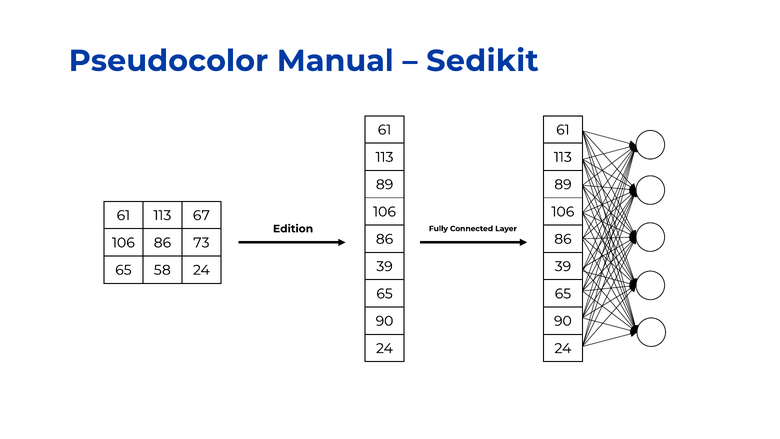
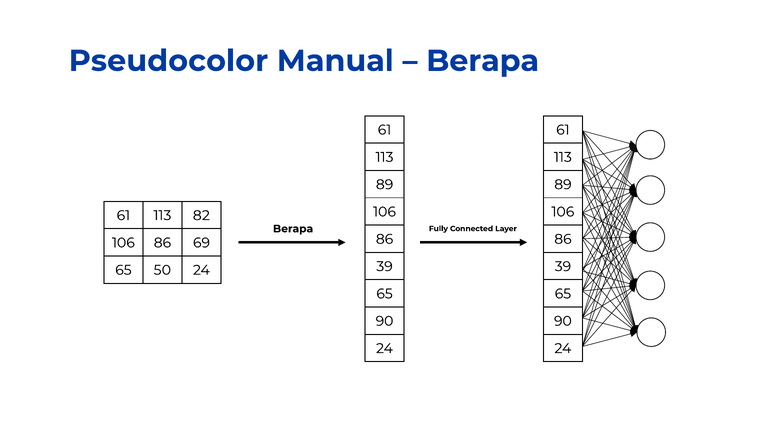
Sedikit at (482, 61): Sedikit -> Berapa
67: 67 -> 82
Edition at (293, 229): Edition -> Berapa
73: 73 -> 69
58: 58 -> 50
